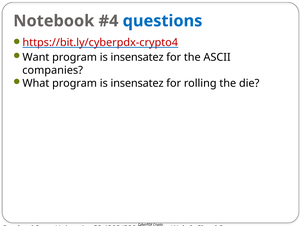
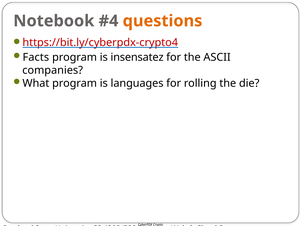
questions colour: blue -> orange
Want: Want -> Facts
What program is insensatez: insensatez -> languages
